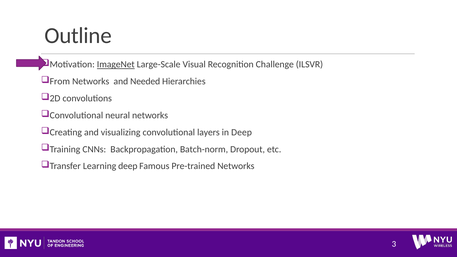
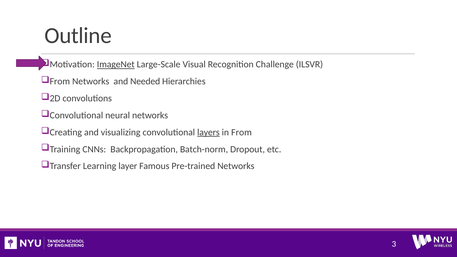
layers underline: none -> present
in Deep: Deep -> From
Learning deep: deep -> layer
